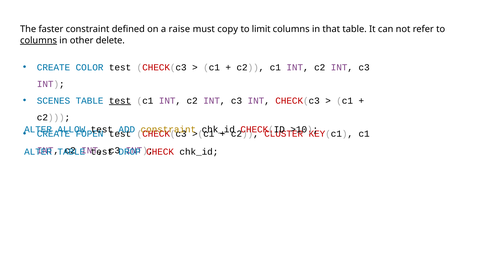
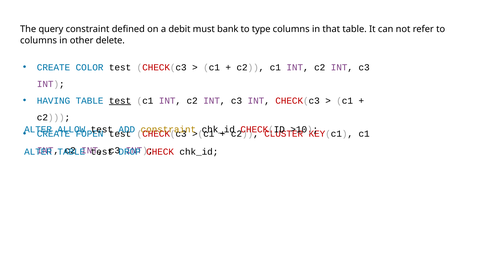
faster: faster -> query
raise: raise -> debit
copy: copy -> bank
limit: limit -> type
columns at (39, 40) underline: present -> none
SCENES: SCENES -> HAVING
